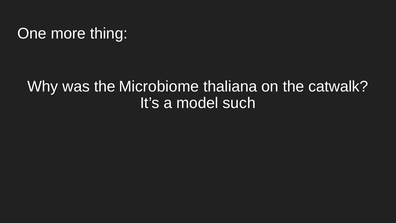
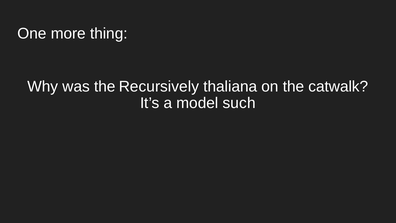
Microbiome: Microbiome -> Recursively
